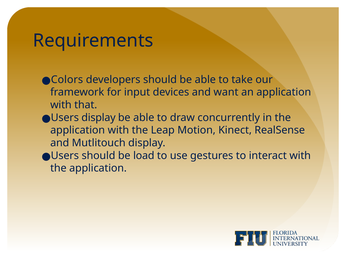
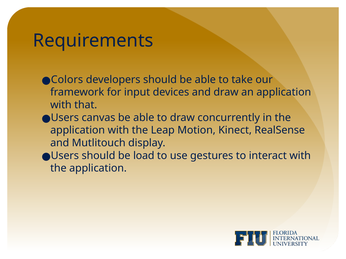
and want: want -> draw
Users display: display -> canvas
